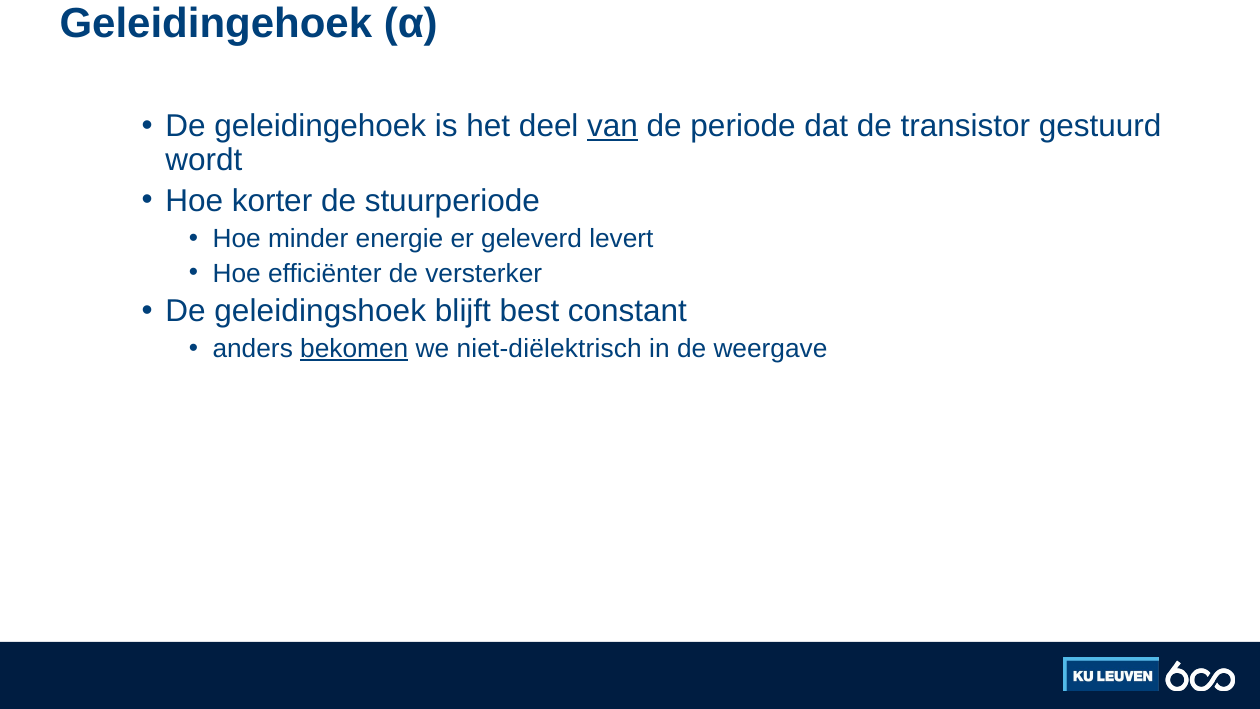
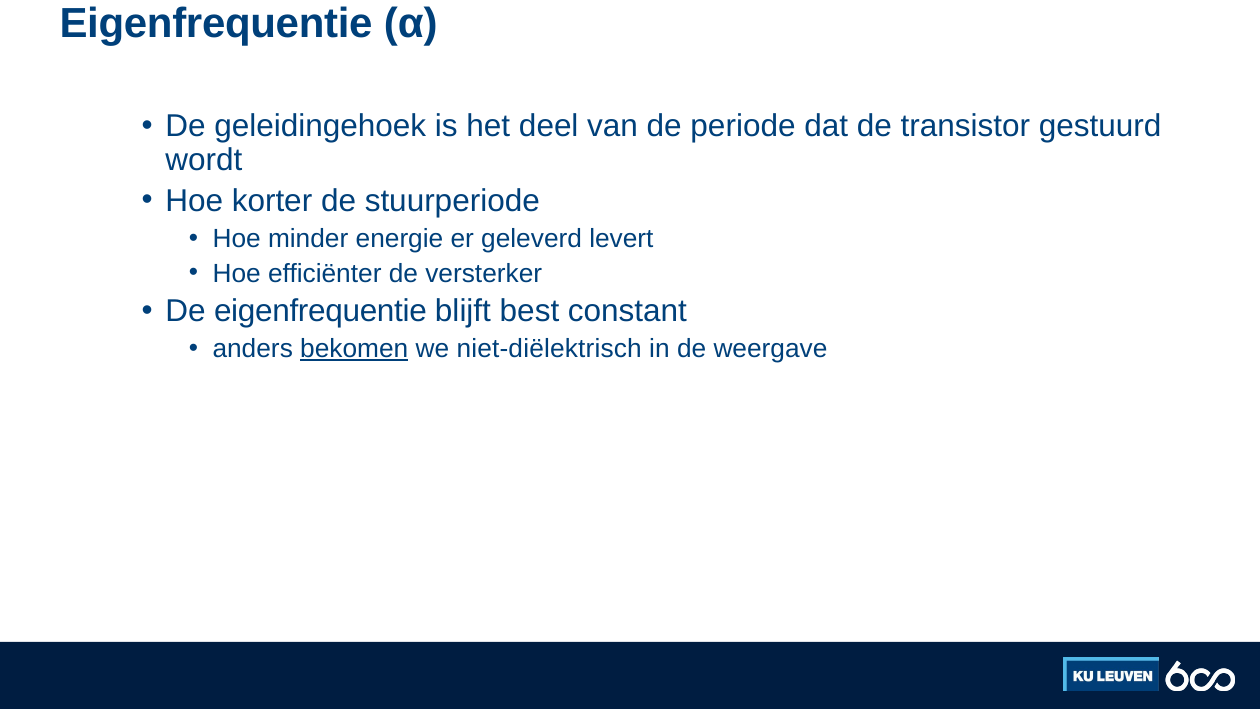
Geleidingehoek at (216, 24): Geleidingehoek -> Eigenfrequentie
van underline: present -> none
De geleidingshoek: geleidingshoek -> eigenfrequentie
